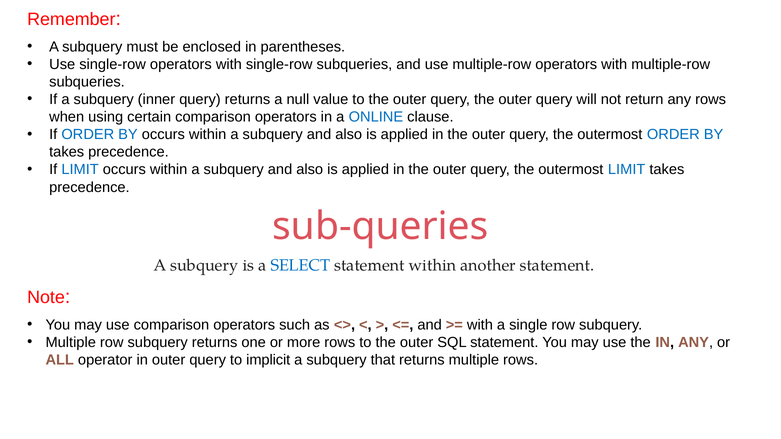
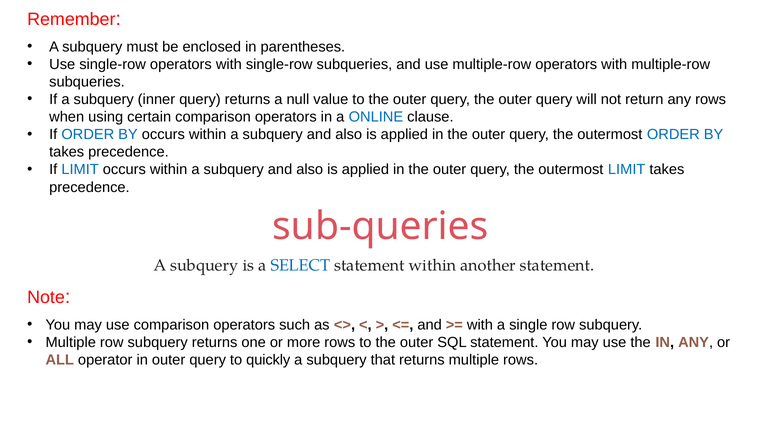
implicit: implicit -> quickly
